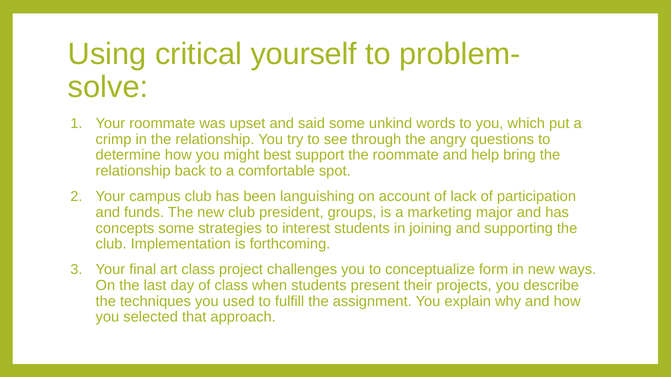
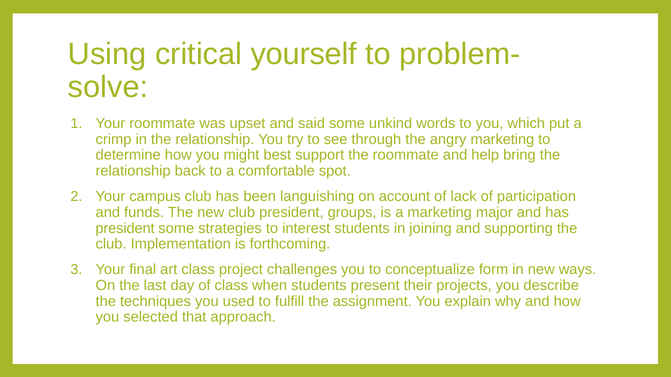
angry questions: questions -> marketing
concepts at (125, 228): concepts -> president
